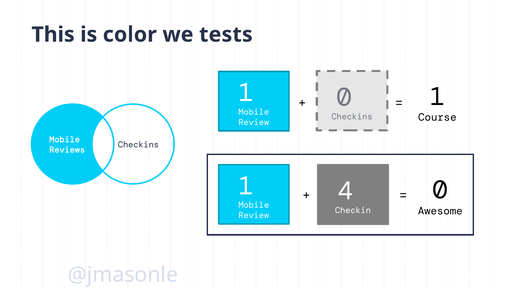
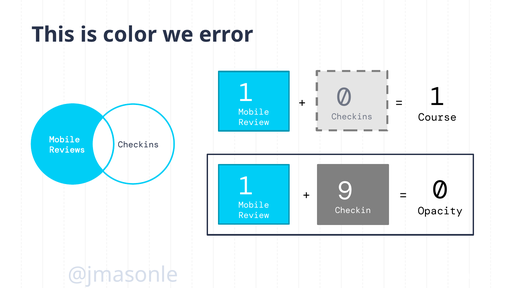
tests: tests -> error
4: 4 -> 9
Awesome: Awesome -> Opacity
